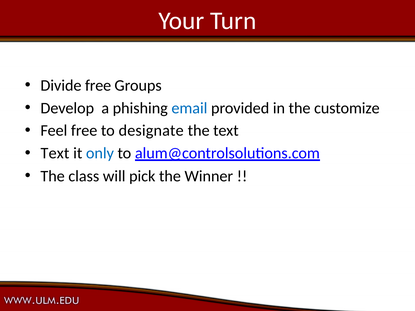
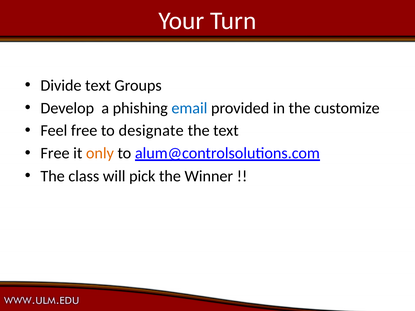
Divide free: free -> text
Text at (55, 153): Text -> Free
only colour: blue -> orange
